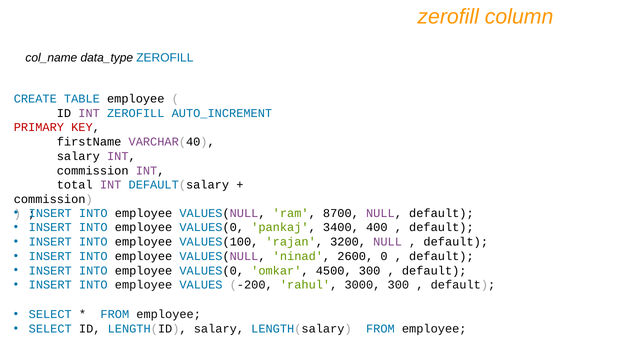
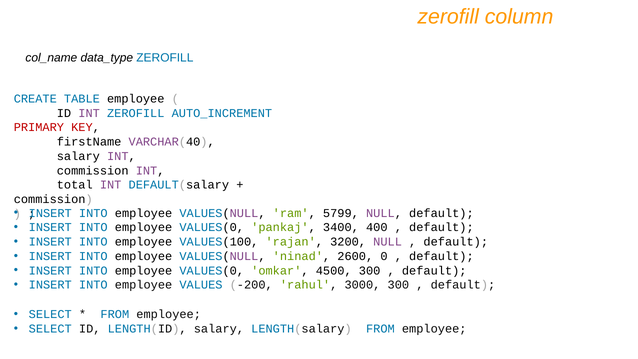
8700: 8700 -> 5799
